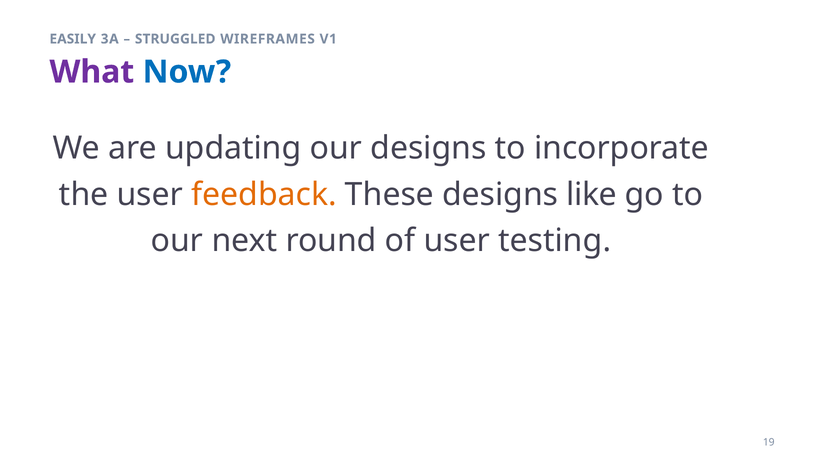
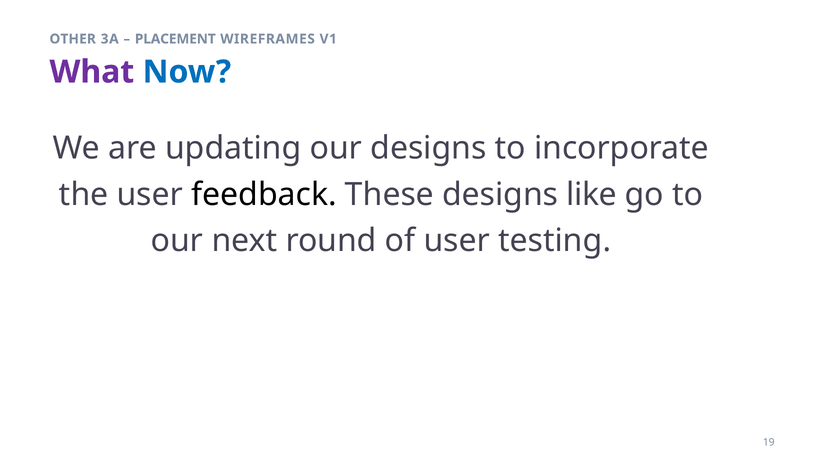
EASILY: EASILY -> OTHER
STRUGGLED: STRUGGLED -> PLACEMENT
feedback colour: orange -> black
